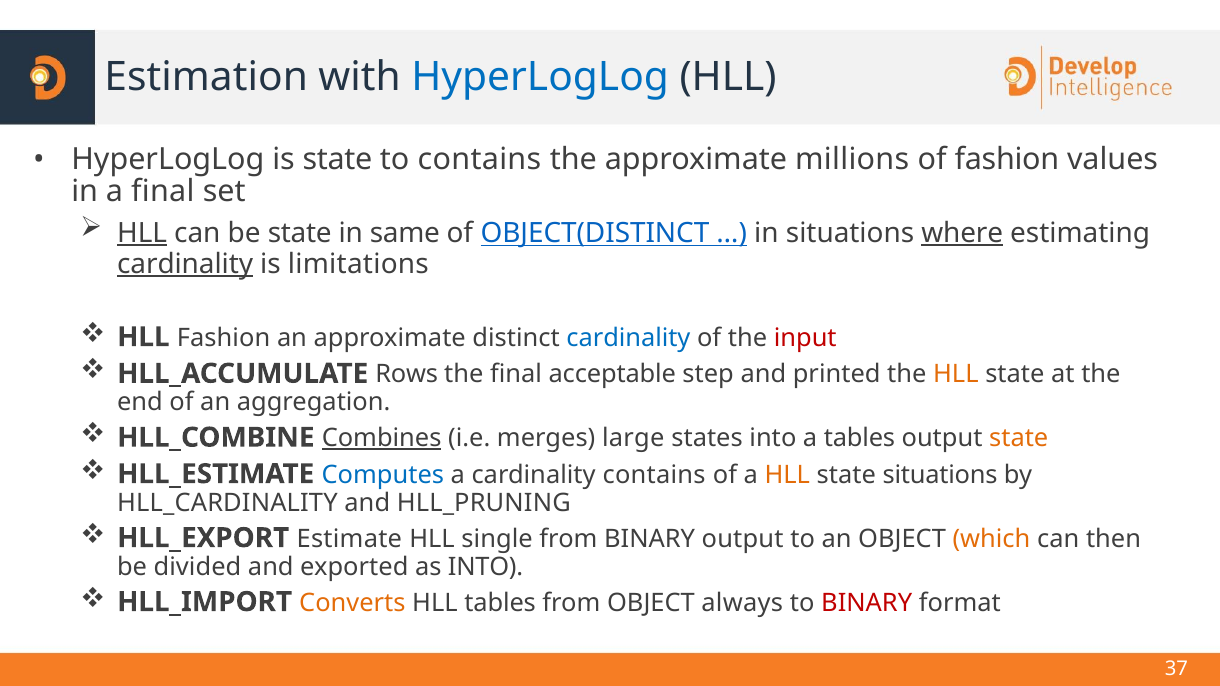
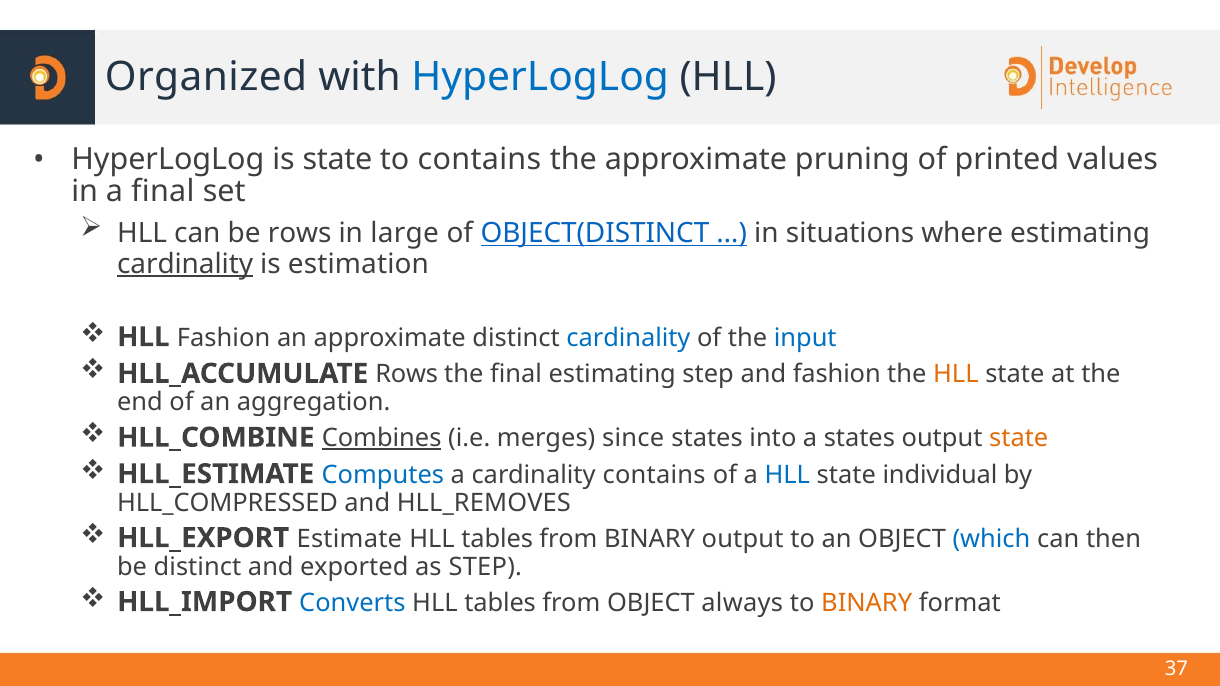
Estimation: Estimation -> Organized
millions: millions -> pruning
of fashion: fashion -> printed
HLL at (142, 233) underline: present -> none
be state: state -> rows
same: same -> large
where underline: present -> none
limitations: limitations -> estimation
input colour: red -> blue
final acceptable: acceptable -> estimating
and printed: printed -> fashion
large: large -> since
a tables: tables -> states
HLL at (787, 475) colour: orange -> blue
state situations: situations -> individual
HLL_CARDINALITY: HLL_CARDINALITY -> HLL_COMPRESSED
HLL_PRUNING: HLL_PRUNING -> HLL_REMOVES
single at (497, 539): single -> tables
which colour: orange -> blue
be divided: divided -> distinct
as INTO: INTO -> STEP
Converts colour: orange -> blue
BINARY at (867, 603) colour: red -> orange
